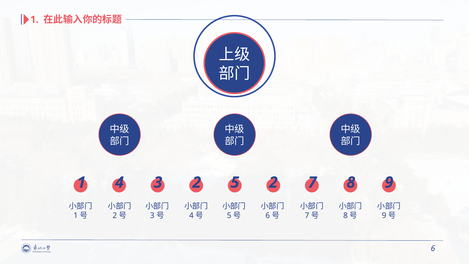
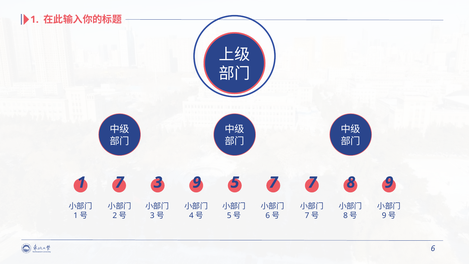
1 4: 4 -> 7
3 2: 2 -> 9
5 2: 2 -> 7
